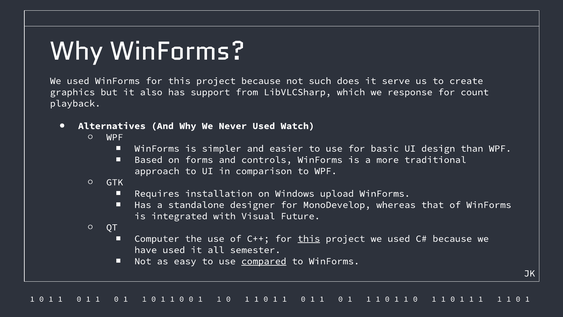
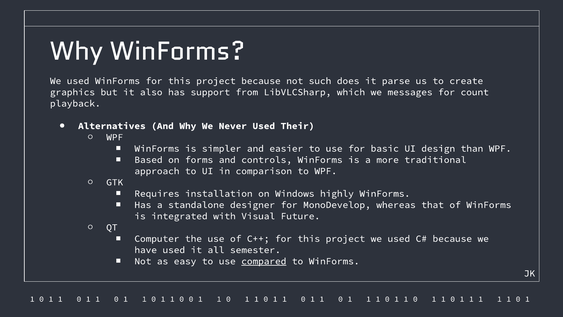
serve: serve -> parse
response: response -> messages
Watch: Watch -> Their
upload: upload -> highly
this at (309, 238) underline: present -> none
